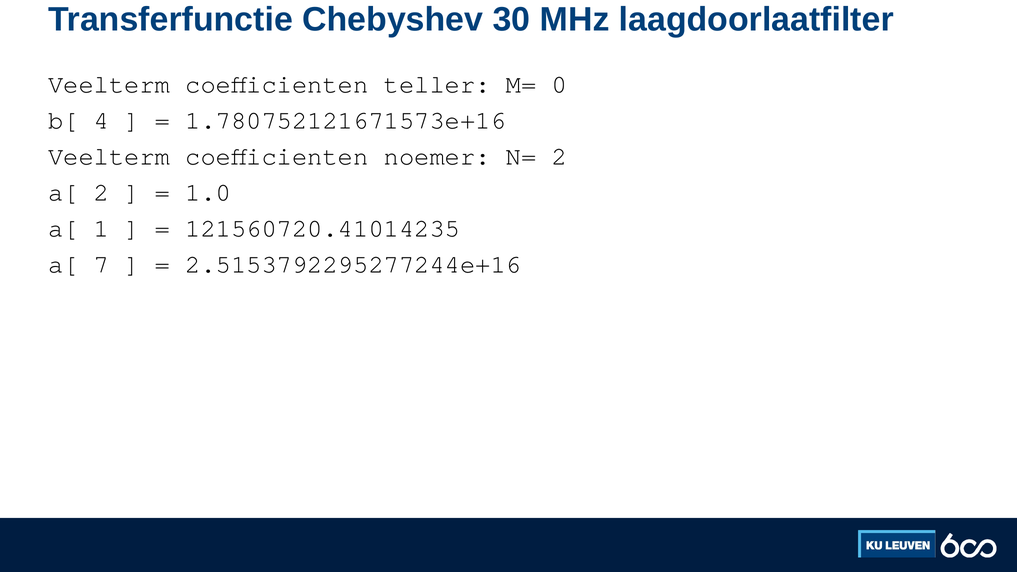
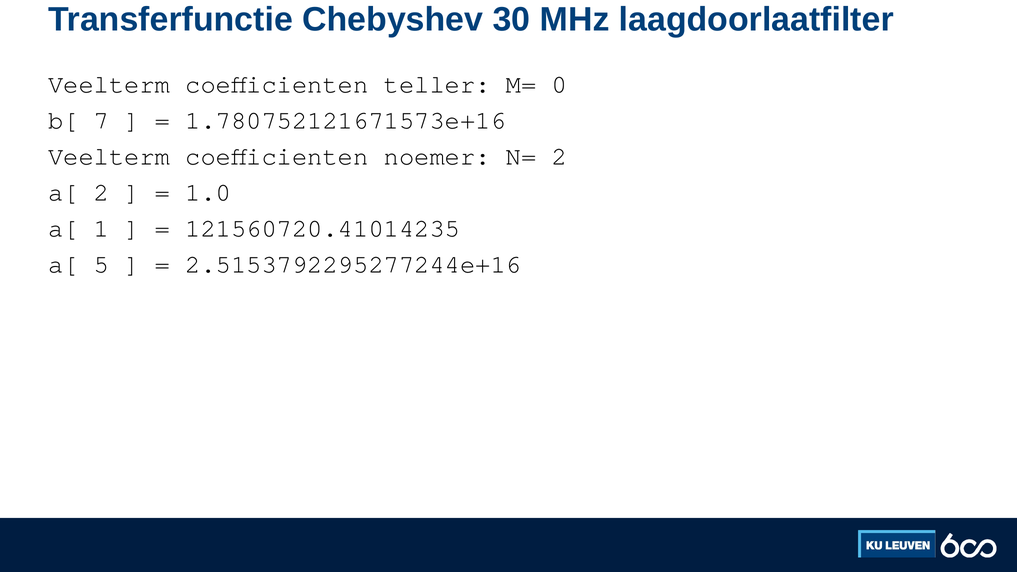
4: 4 -> 7
7: 7 -> 5
